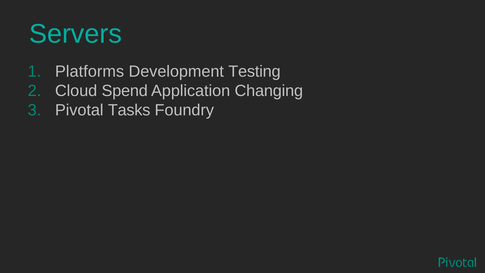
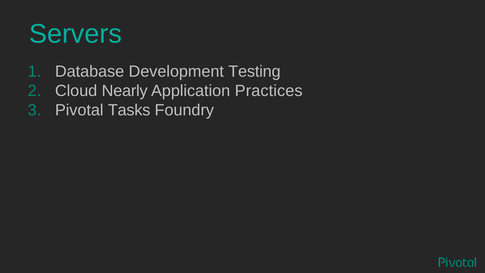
Platforms: Platforms -> Database
Spend: Spend -> Nearly
Changing: Changing -> Practices
